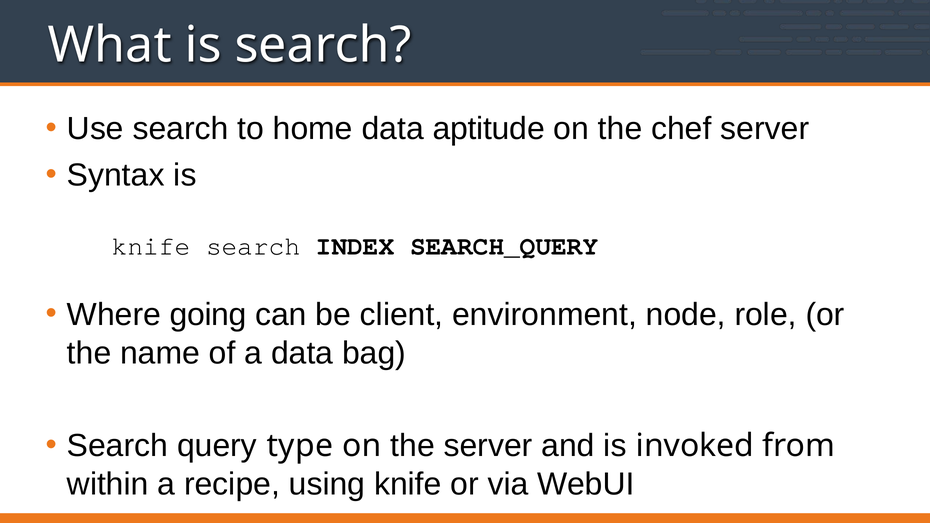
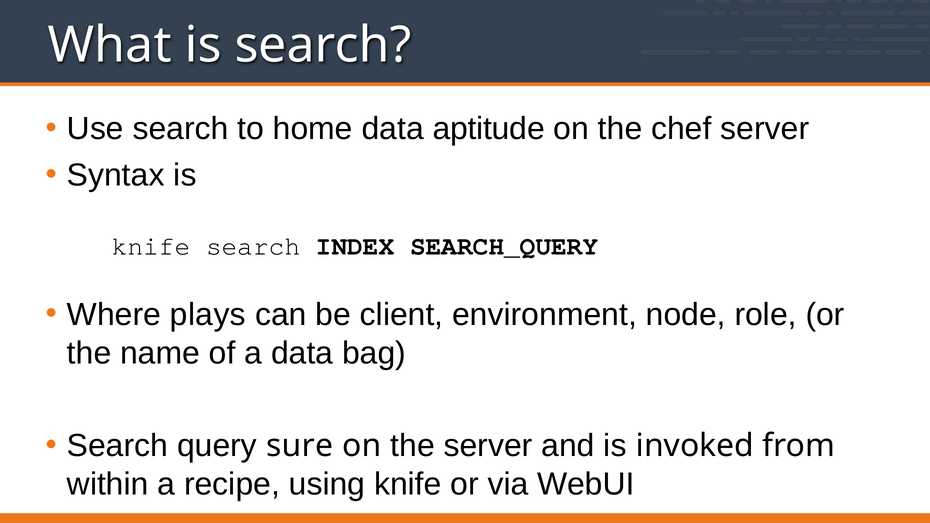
going: going -> plays
type: type -> sure
